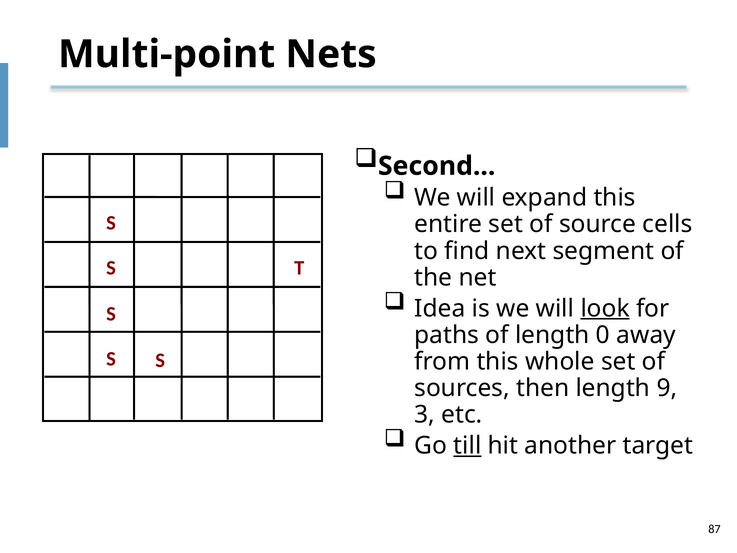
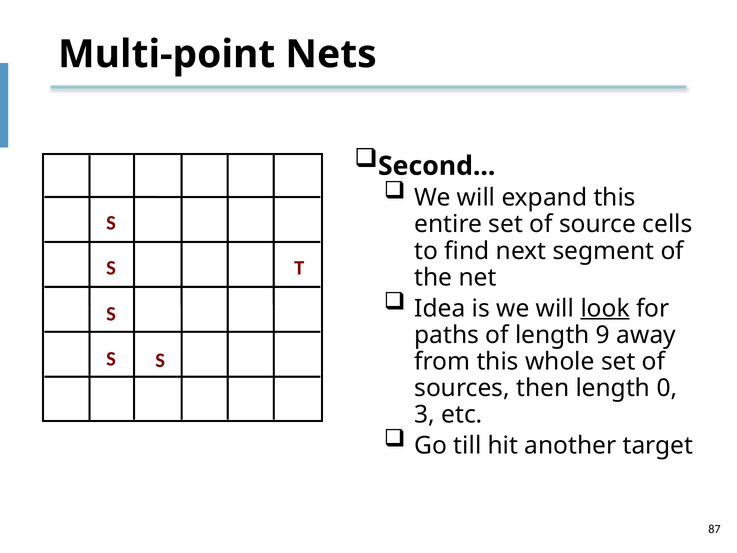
0: 0 -> 9
9: 9 -> 0
till underline: present -> none
